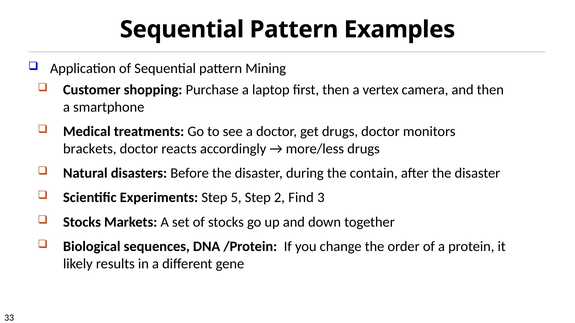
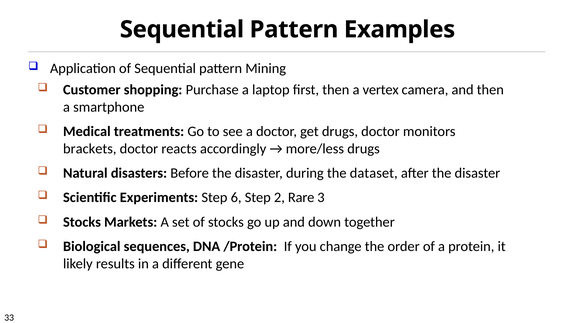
contain: contain -> dataset
5: 5 -> 6
Find: Find -> Rare
